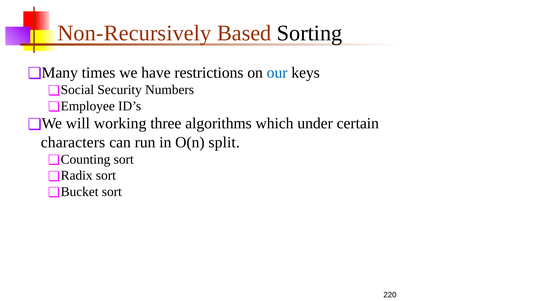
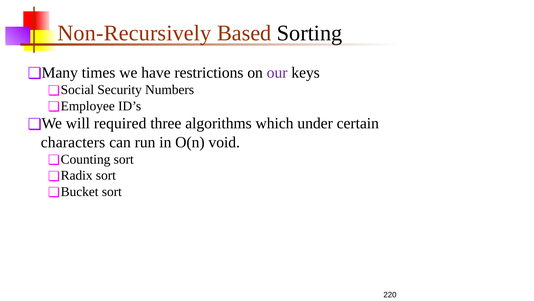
our colour: blue -> purple
working: working -> required
split: split -> void
